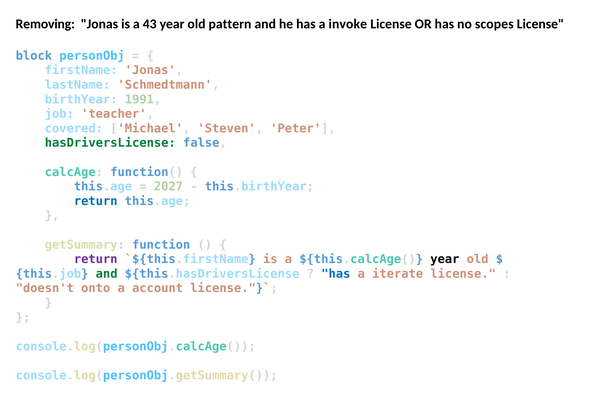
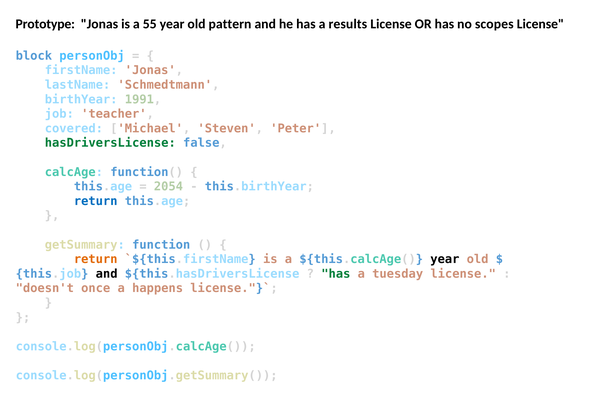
Removing: Removing -> Prototype
43: 43 -> 55
invoke: invoke -> results
2027: 2027 -> 2054
return at (96, 259) colour: purple -> orange
and at (107, 274) colour: green -> black
has at (336, 274) colour: blue -> green
iterate: iterate -> tuesday
onto: onto -> once
account: account -> happens
